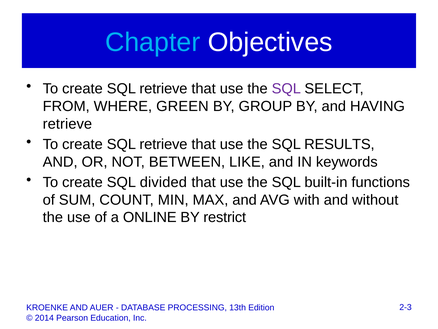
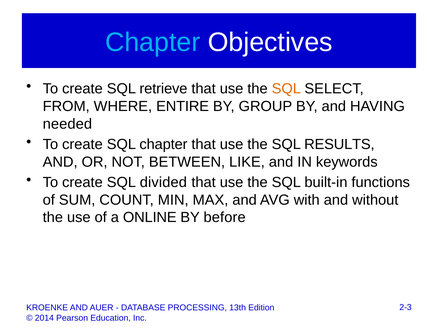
SQL at (286, 89) colour: purple -> orange
GREEN: GREEN -> ENTIRE
retrieve at (67, 124): retrieve -> needed
retrieve at (163, 144): retrieve -> chapter
restrict: restrict -> before
